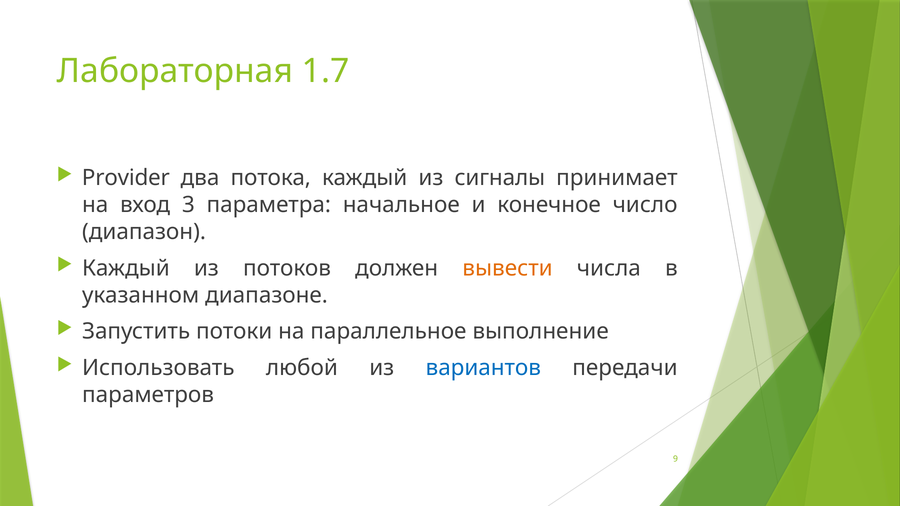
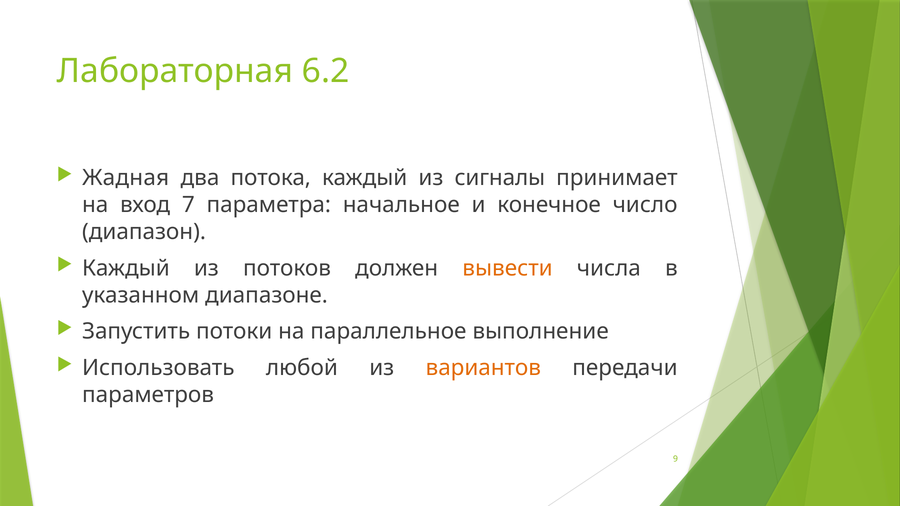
1.7: 1.7 -> 6.2
Provider: Provider -> Жадная
3: 3 -> 7
вариантов colour: blue -> orange
